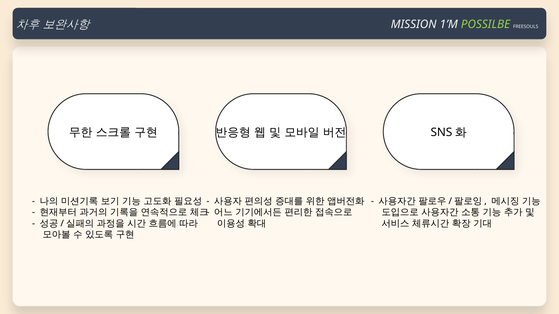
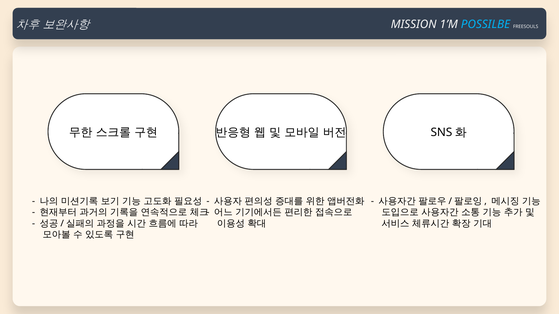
POSSILBE colour: light green -> light blue
